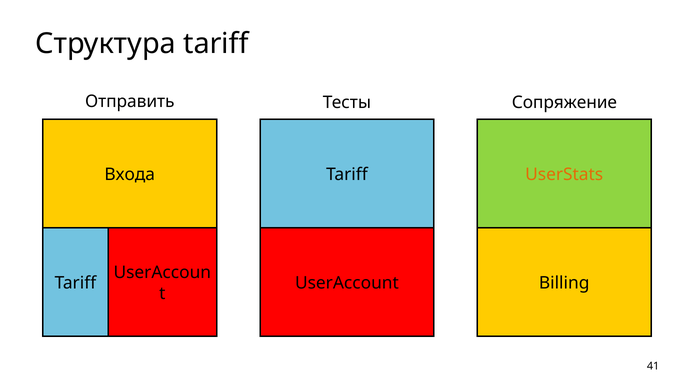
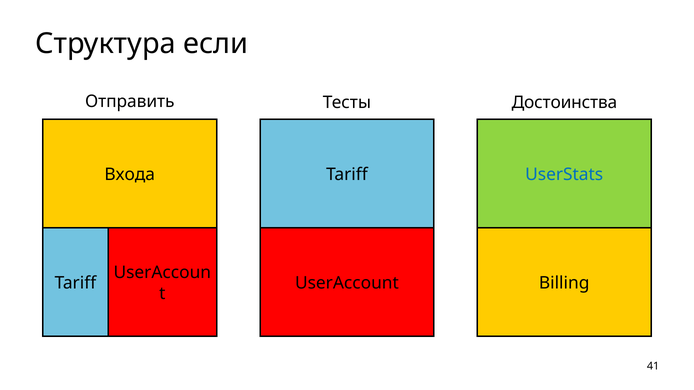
Структура tariff: tariff -> если
Сопряжение: Сопряжение -> Достоинства
UserStats colour: orange -> blue
